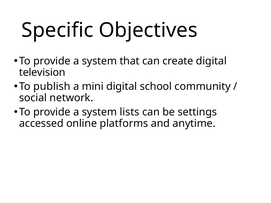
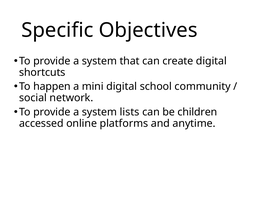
television: television -> shortcuts
publish: publish -> happen
settings: settings -> children
